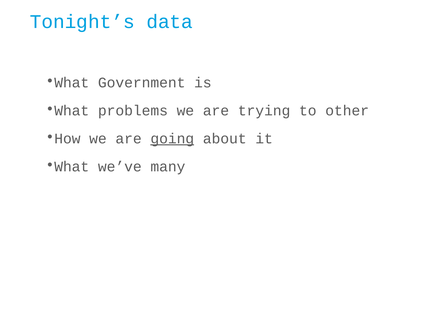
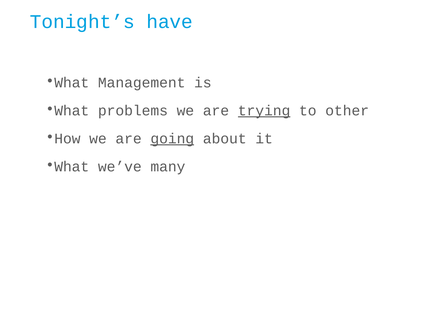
data: data -> have
Government: Government -> Management
trying underline: none -> present
